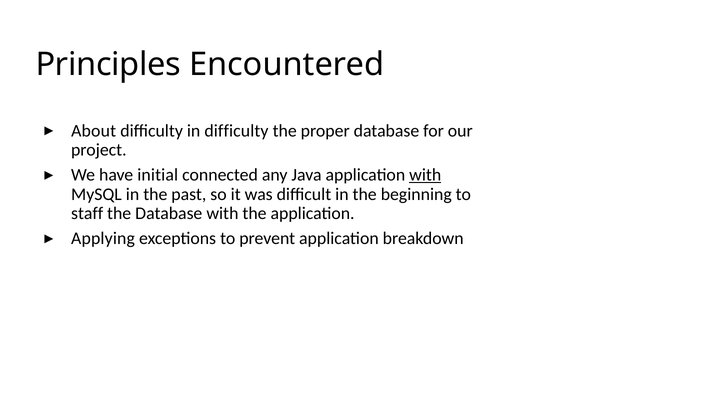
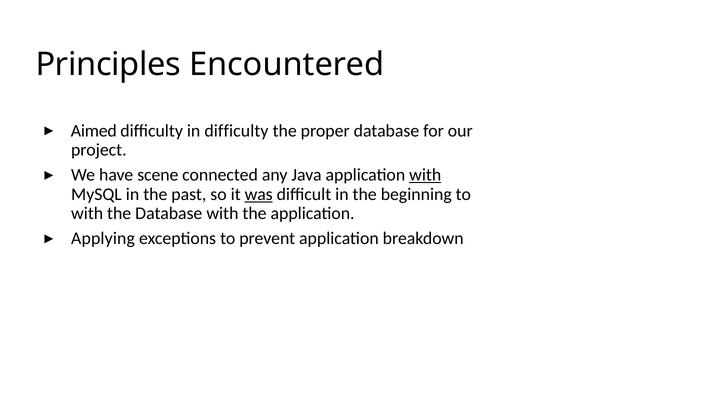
About: About -> Aimed
initial: initial -> scene
was underline: none -> present
staff at (87, 213): staff -> with
